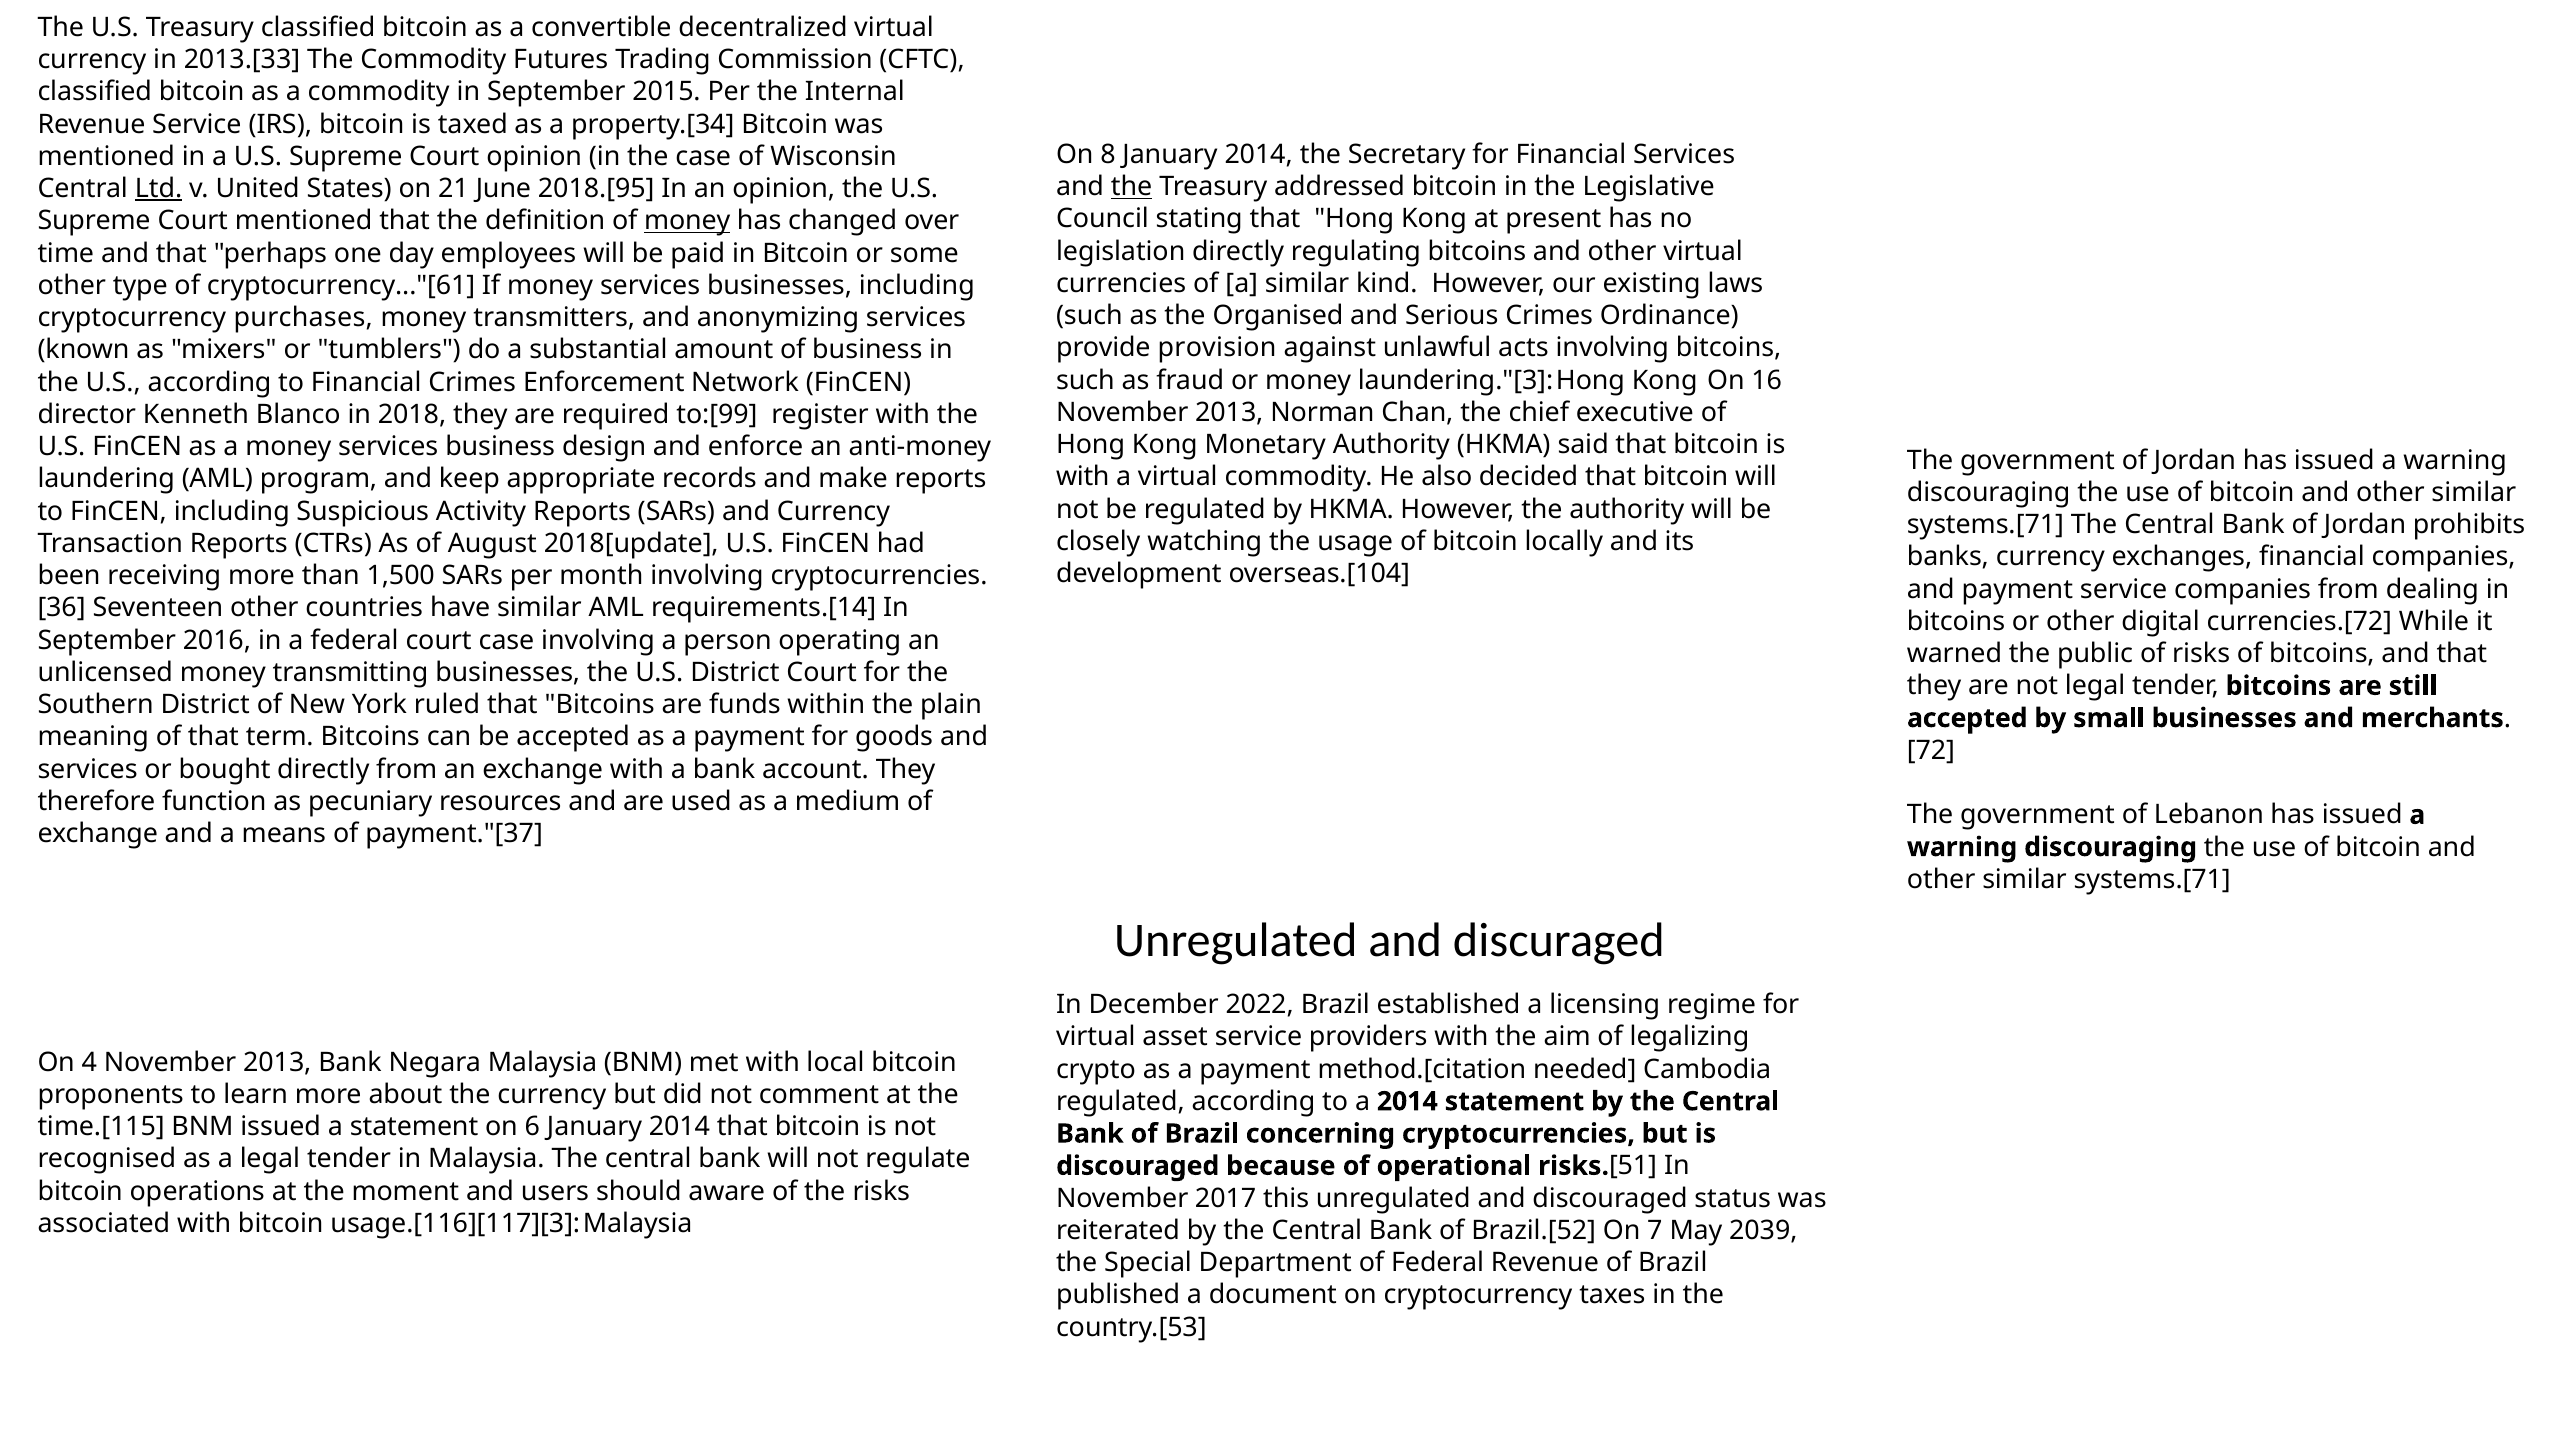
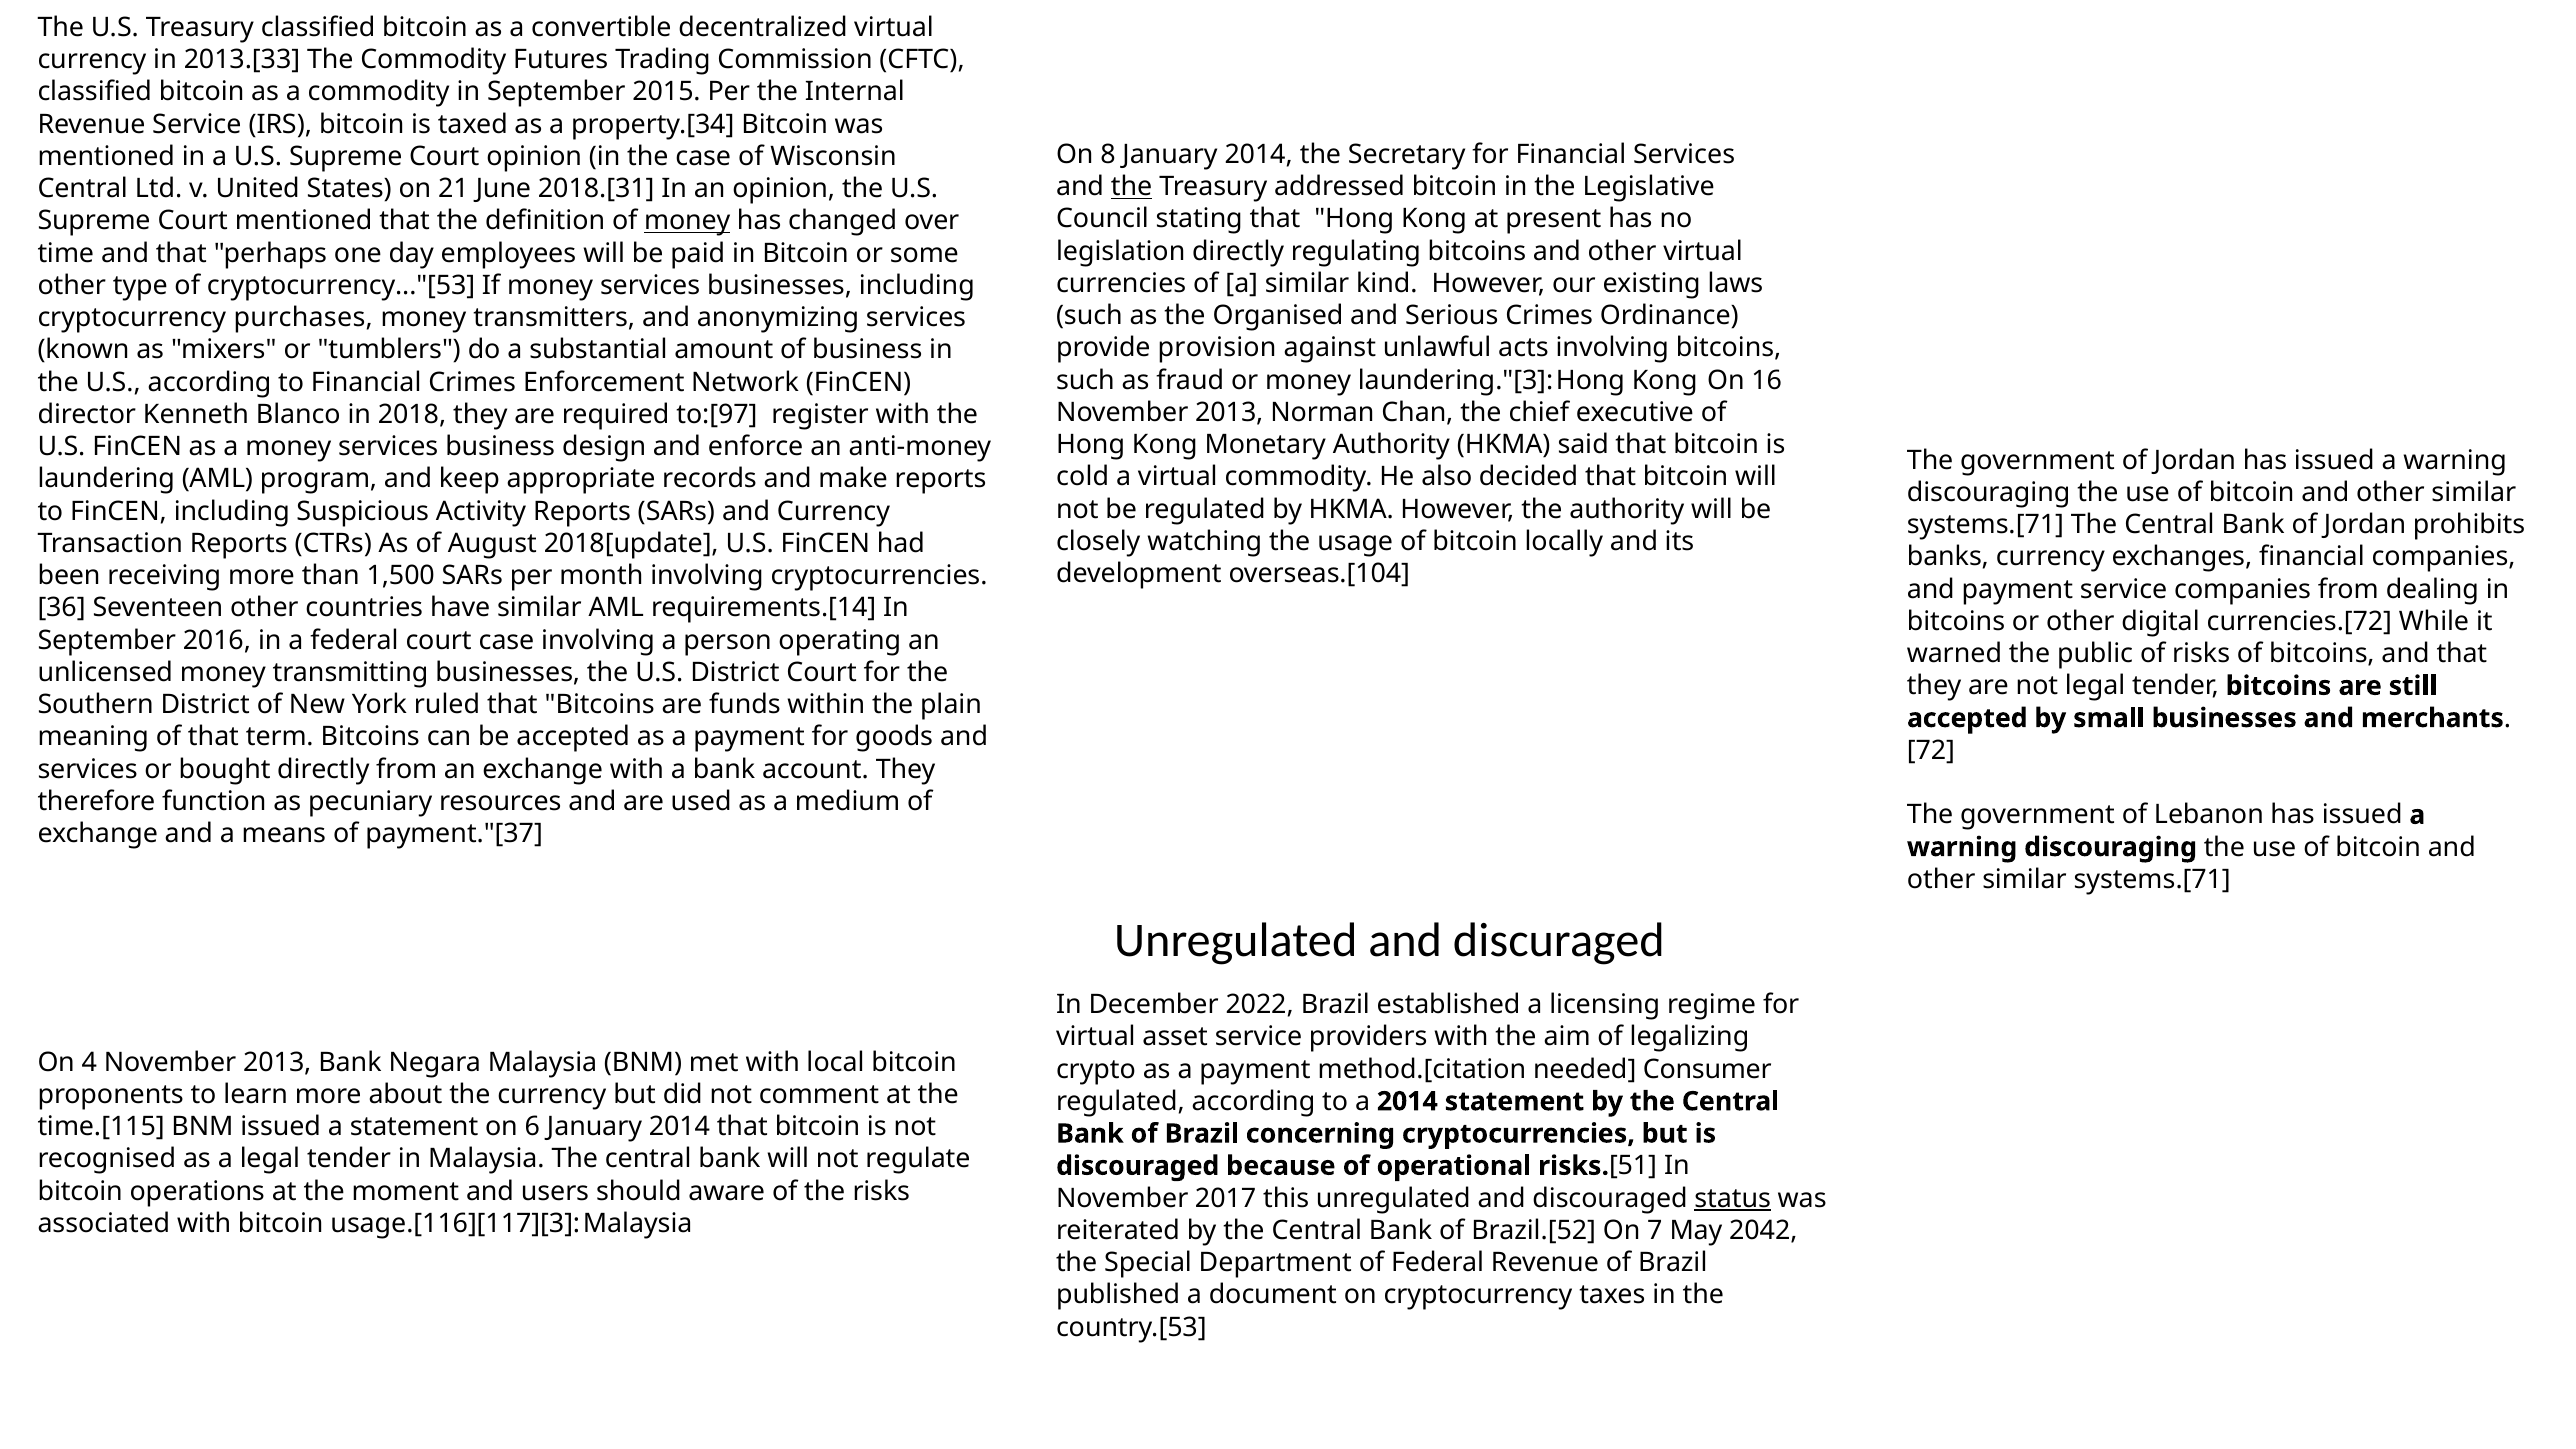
Ltd underline: present -> none
2018.[95: 2018.[95 -> 2018.[31
cryptocurrency..."[61: cryptocurrency..."[61 -> cryptocurrency..."[53
to:[99: to:[99 -> to:[97
with at (1083, 477): with -> cold
Cambodia: Cambodia -> Consumer
status underline: none -> present
2039: 2039 -> 2042
